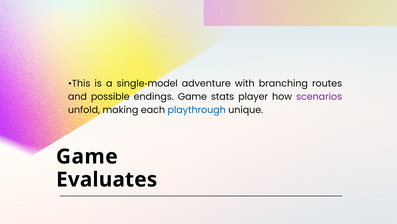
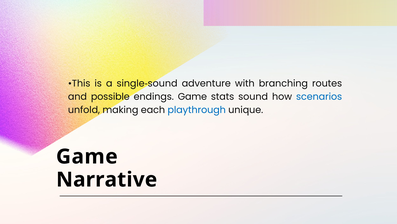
model at (163, 83): model -> sound
stats player: player -> sound
scenarios colour: purple -> blue
Evaluates: Evaluates -> Narrative
